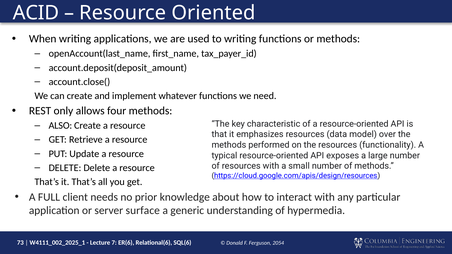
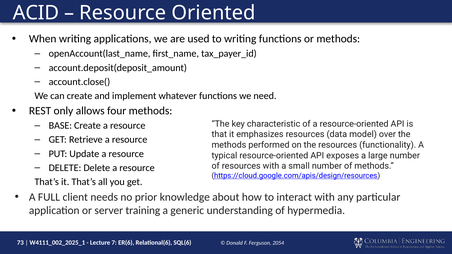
ALSO: ALSO -> BASE
surface: surface -> training
